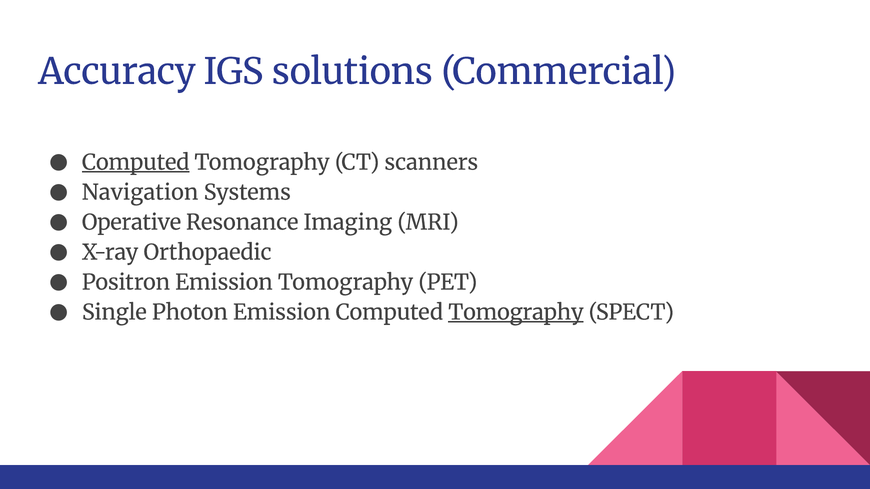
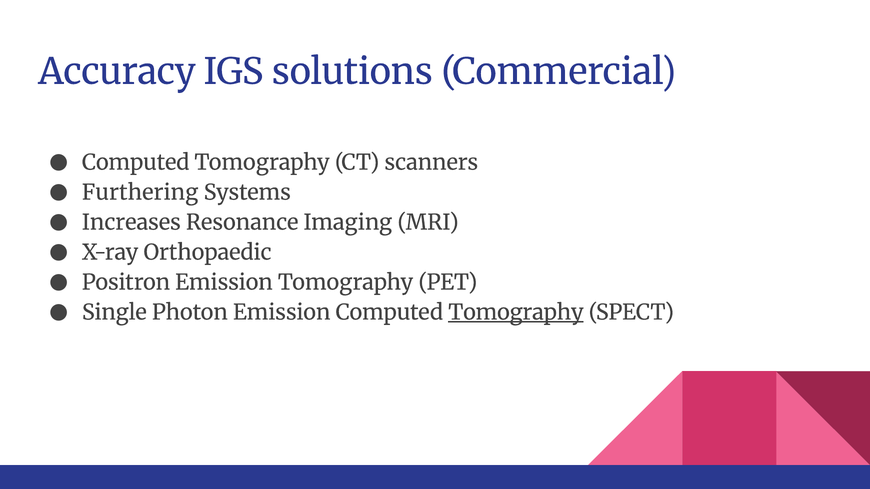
Computed at (136, 163) underline: present -> none
Navigation: Navigation -> Furthering
Operative: Operative -> Increases
